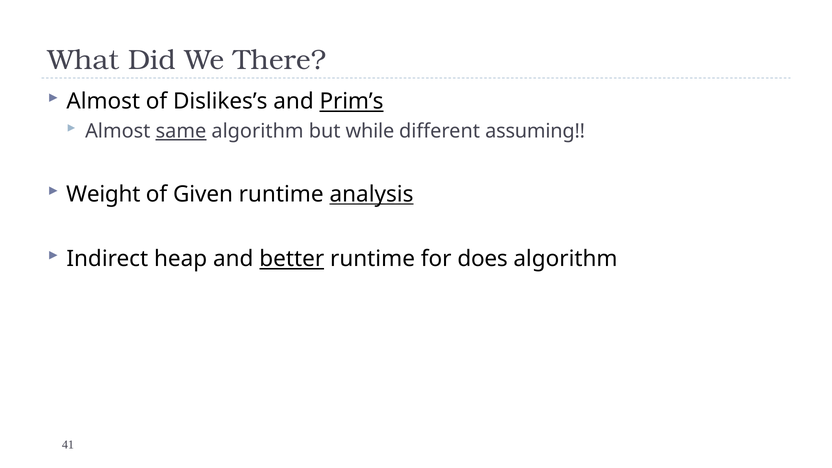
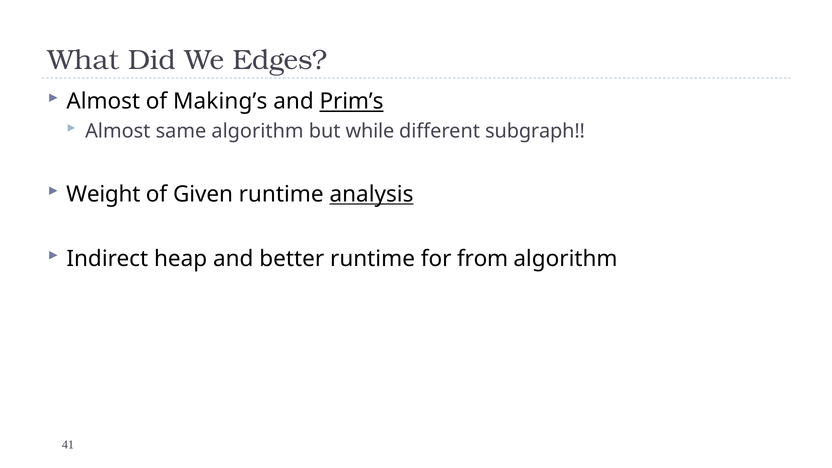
There: There -> Edges
Dislikes’s: Dislikes’s -> Making’s
same underline: present -> none
assuming: assuming -> subgraph
better underline: present -> none
does: does -> from
